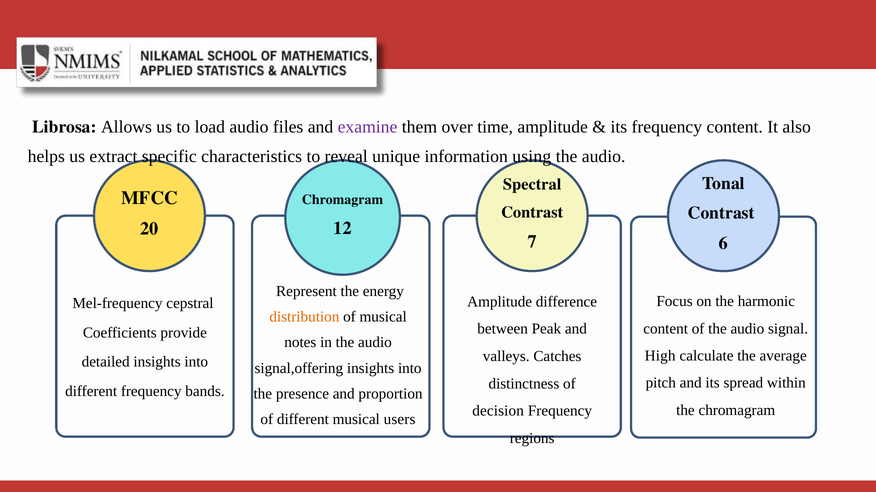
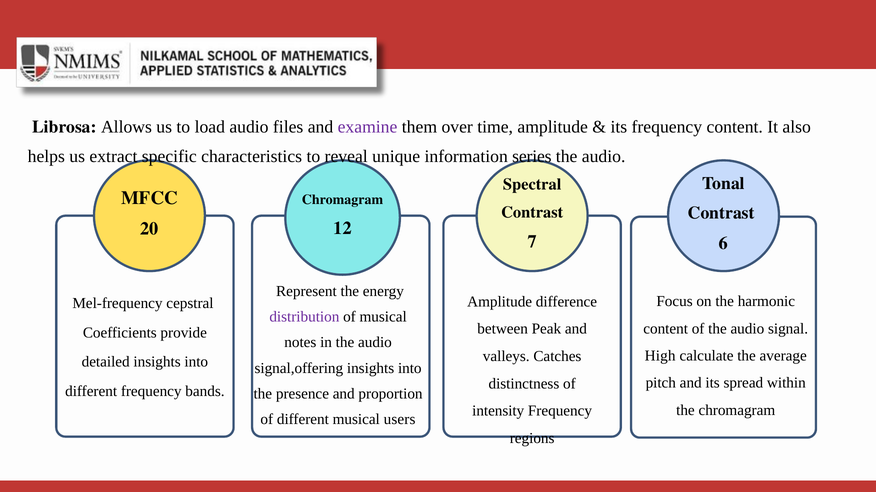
using: using -> series
distribution colour: orange -> purple
decision: decision -> intensity
